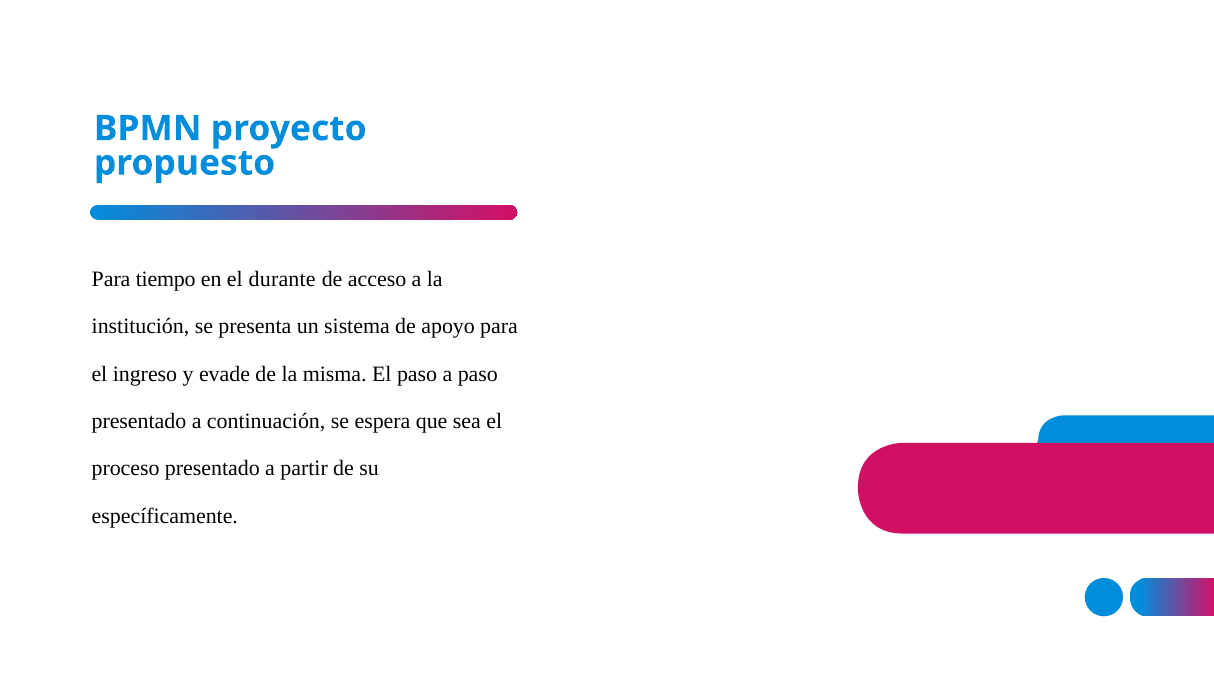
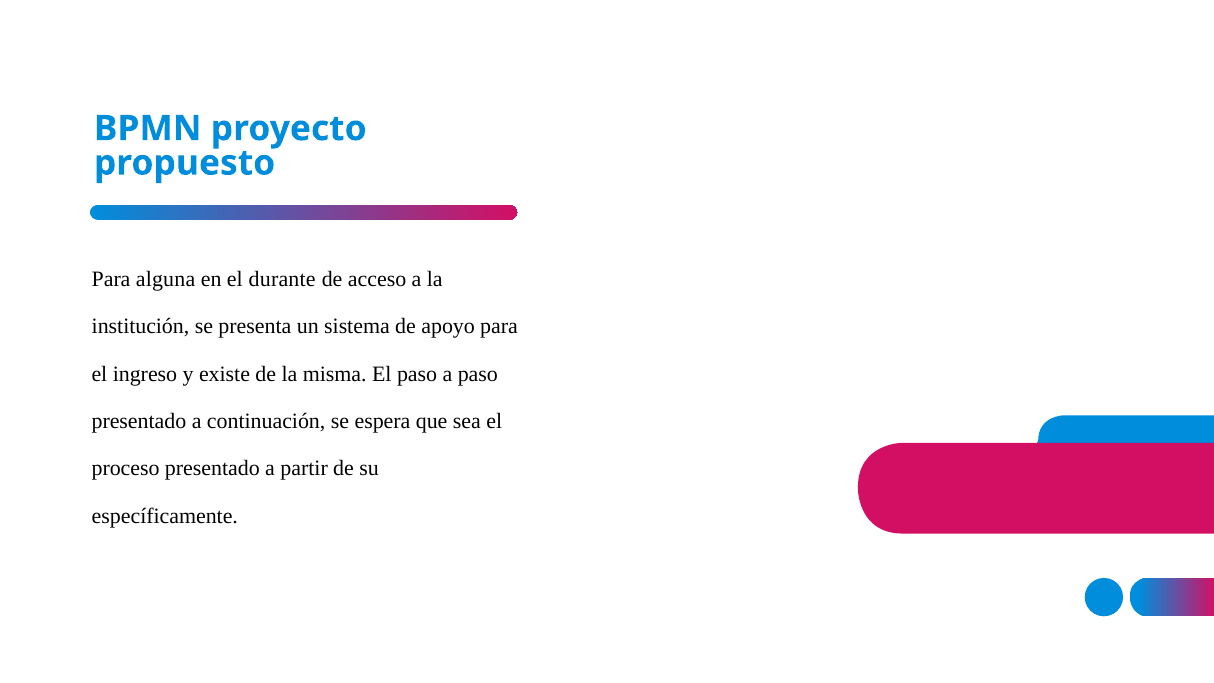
tiempo: tiempo -> alguna
evade: evade -> existe
